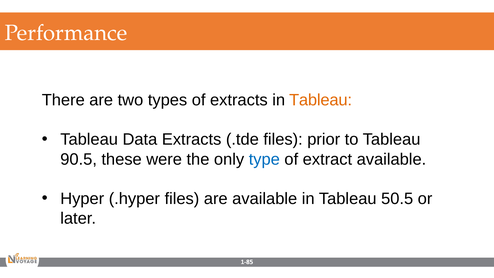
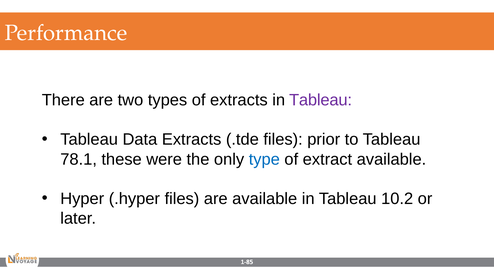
Tableau at (321, 100) colour: orange -> purple
90.5: 90.5 -> 78.1
50.5: 50.5 -> 10.2
